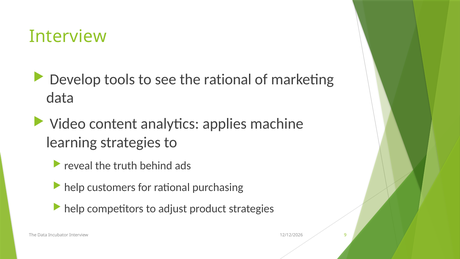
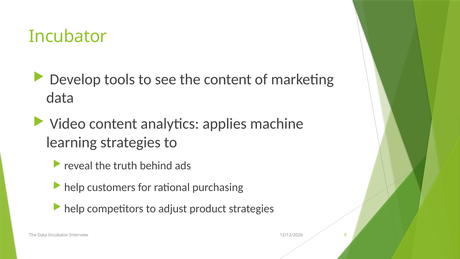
Interview at (68, 36): Interview -> Incubator
the rational: rational -> content
